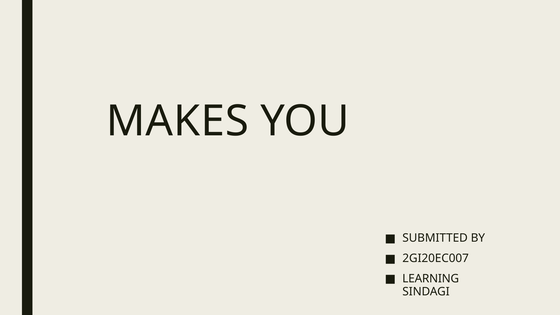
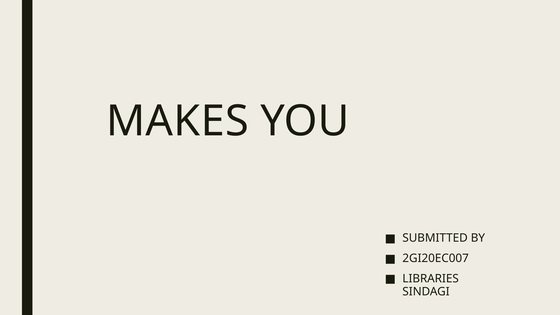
LEARNING: LEARNING -> LIBRARIES
